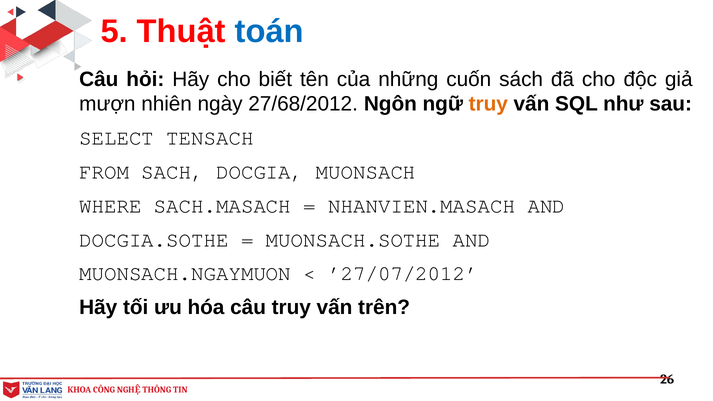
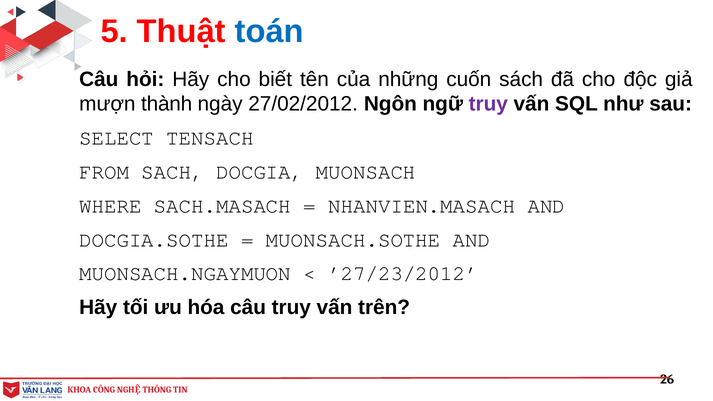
nhiên: nhiên -> thành
27/68/2012: 27/68/2012 -> 27/02/2012
truy at (488, 104) colour: orange -> purple
’27/07/2012: ’27/07/2012 -> ’27/23/2012
